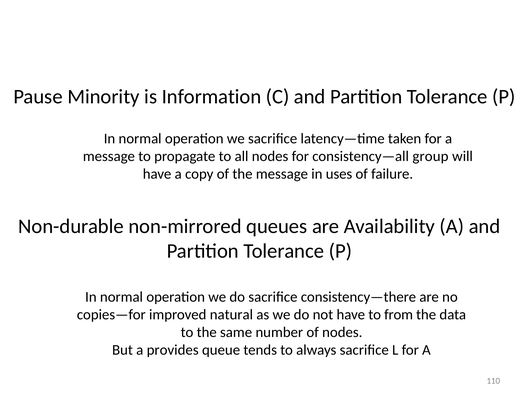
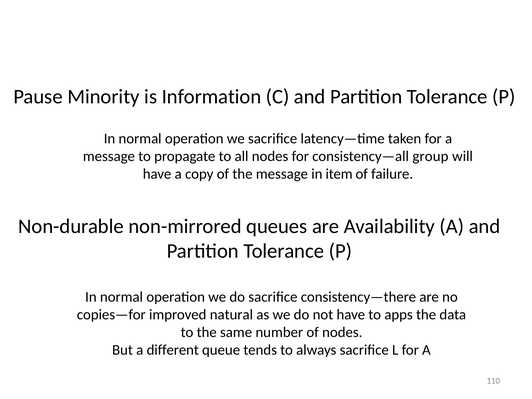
uses: uses -> item
from: from -> apps
provides: provides -> different
